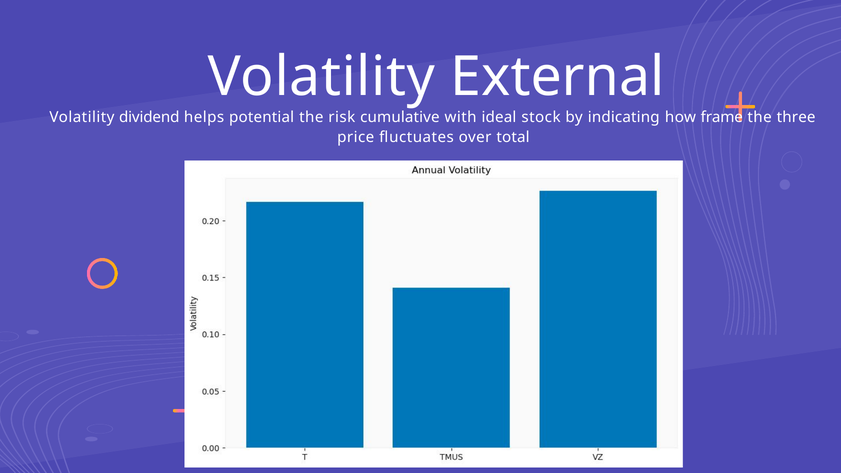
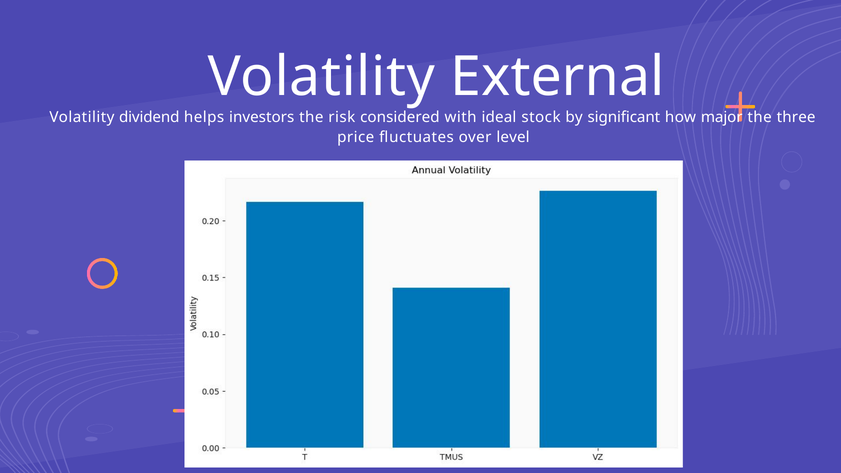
potential: potential -> investors
cumulative: cumulative -> considered
indicating: indicating -> significant
frame: frame -> major
total: total -> level
